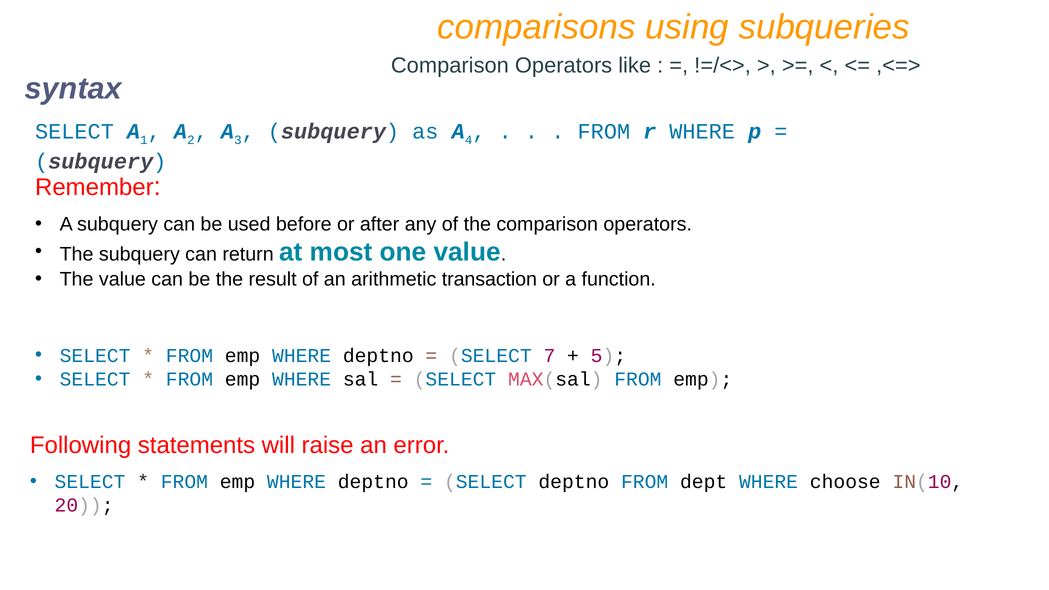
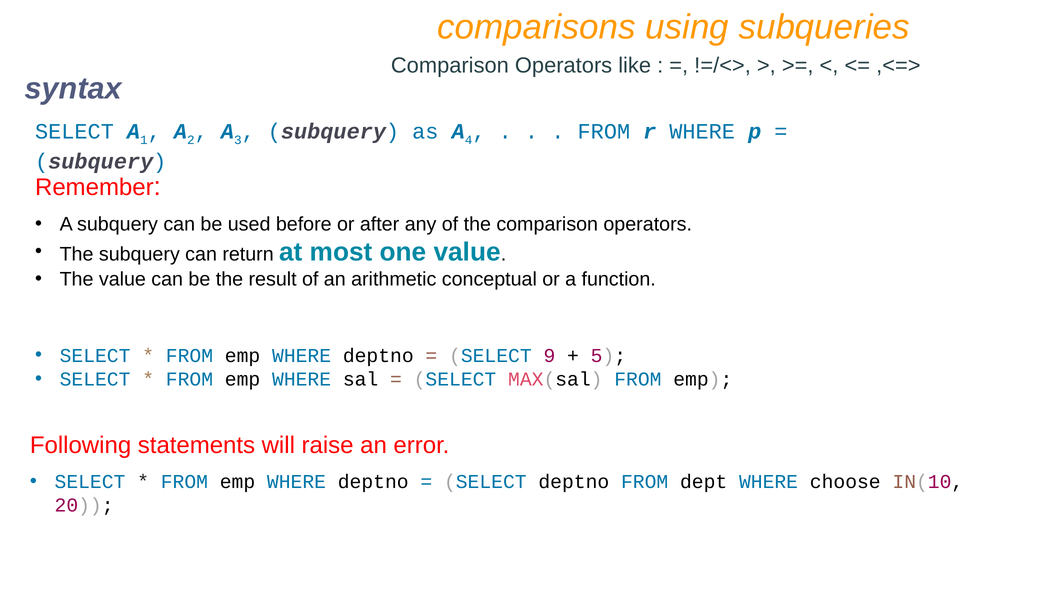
transaction: transaction -> conceptual
7: 7 -> 9
